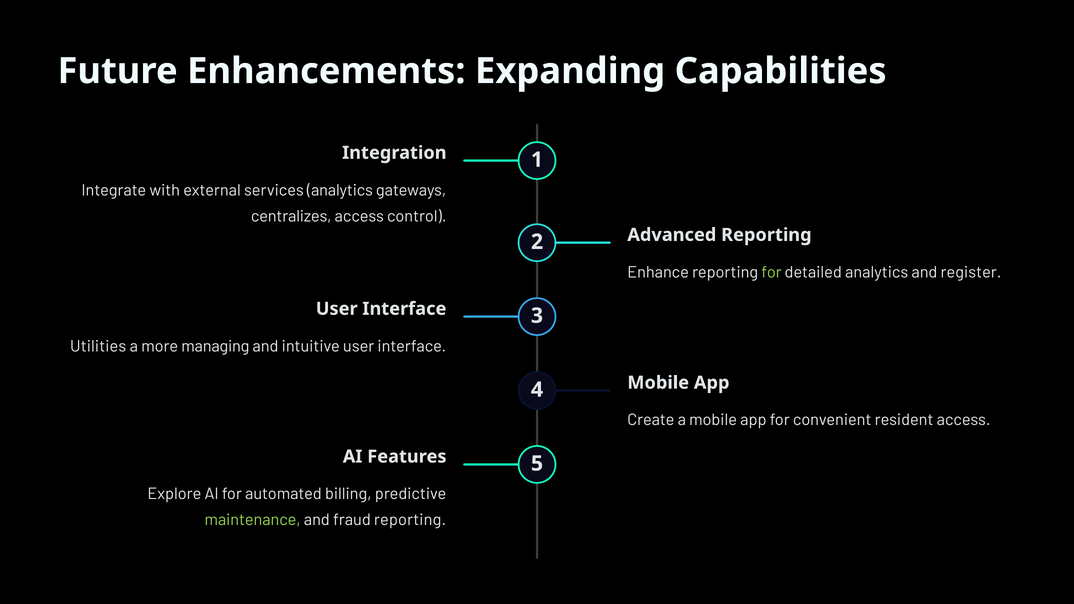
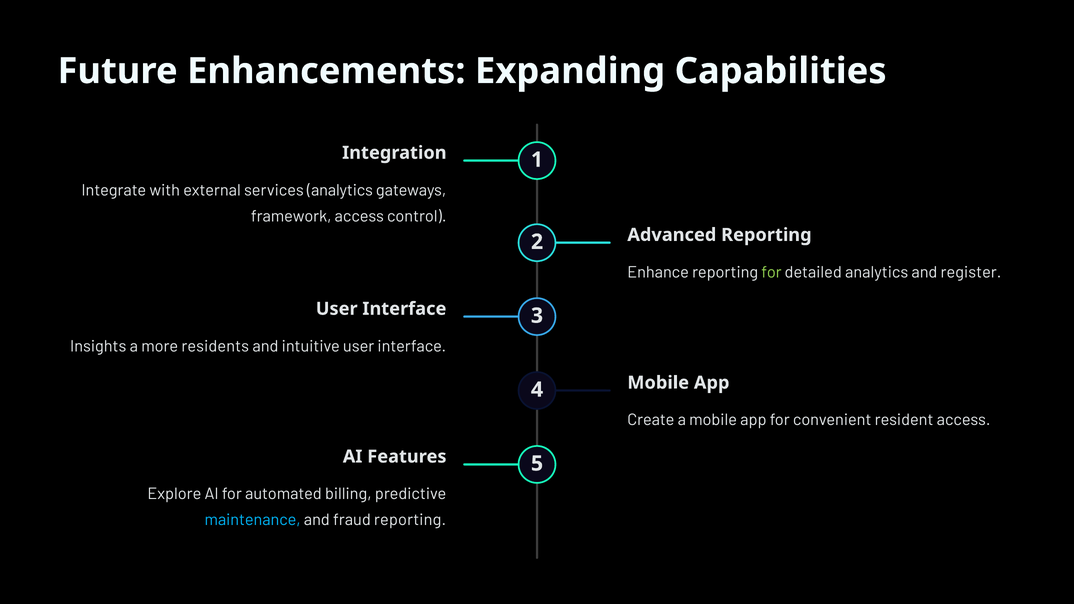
centralizes: centralizes -> framework
Utilities: Utilities -> Insights
managing: managing -> residents
maintenance colour: light green -> light blue
